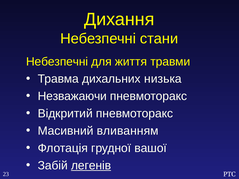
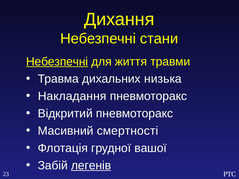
Небезпечні at (57, 62) underline: none -> present
Незважаючи: Незважаючи -> Накладання
вливанням: вливанням -> смертності
